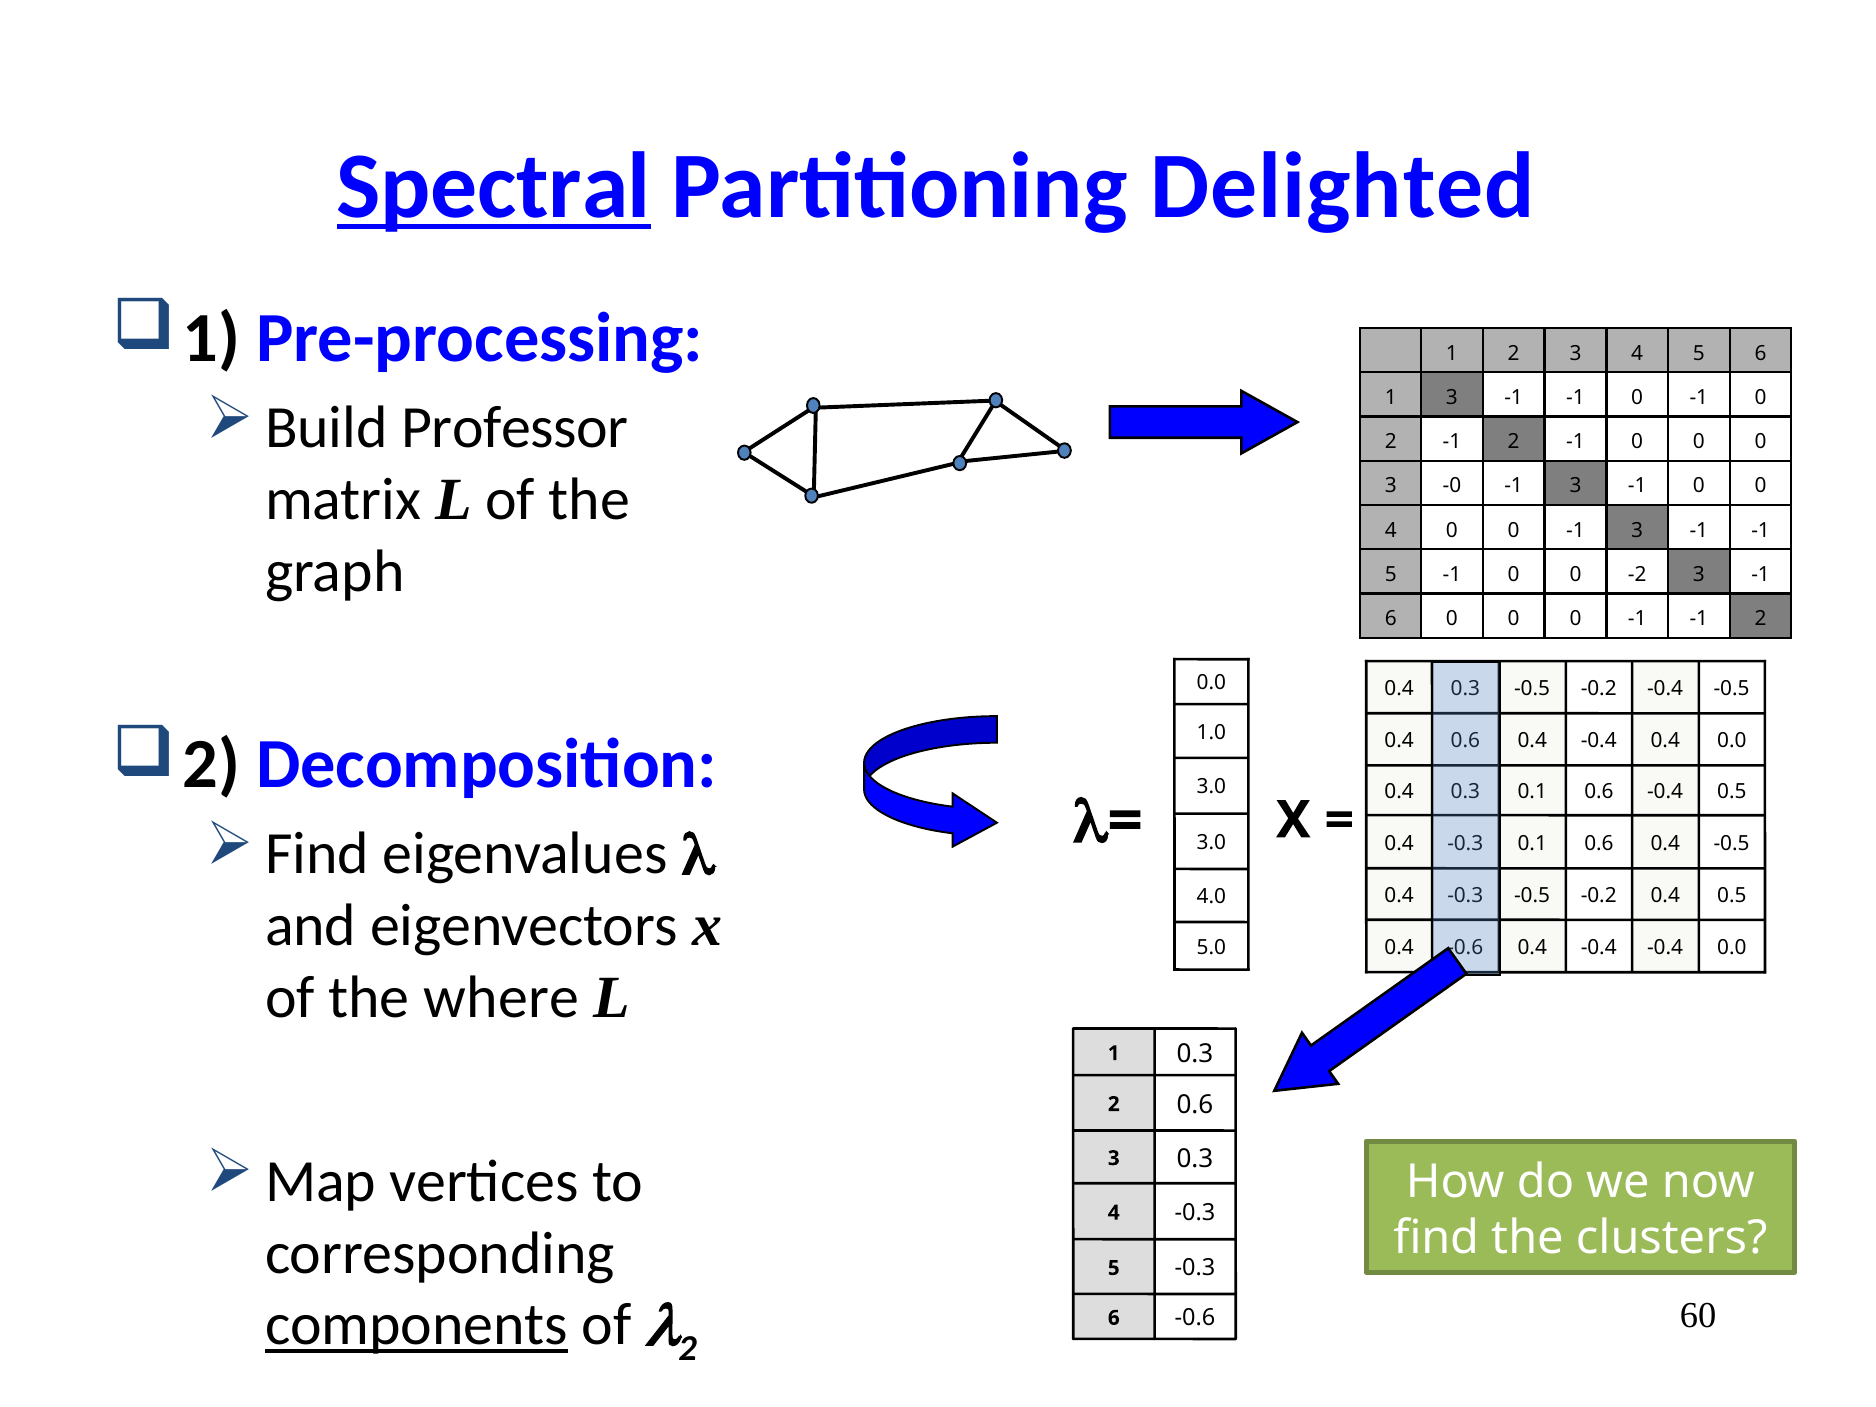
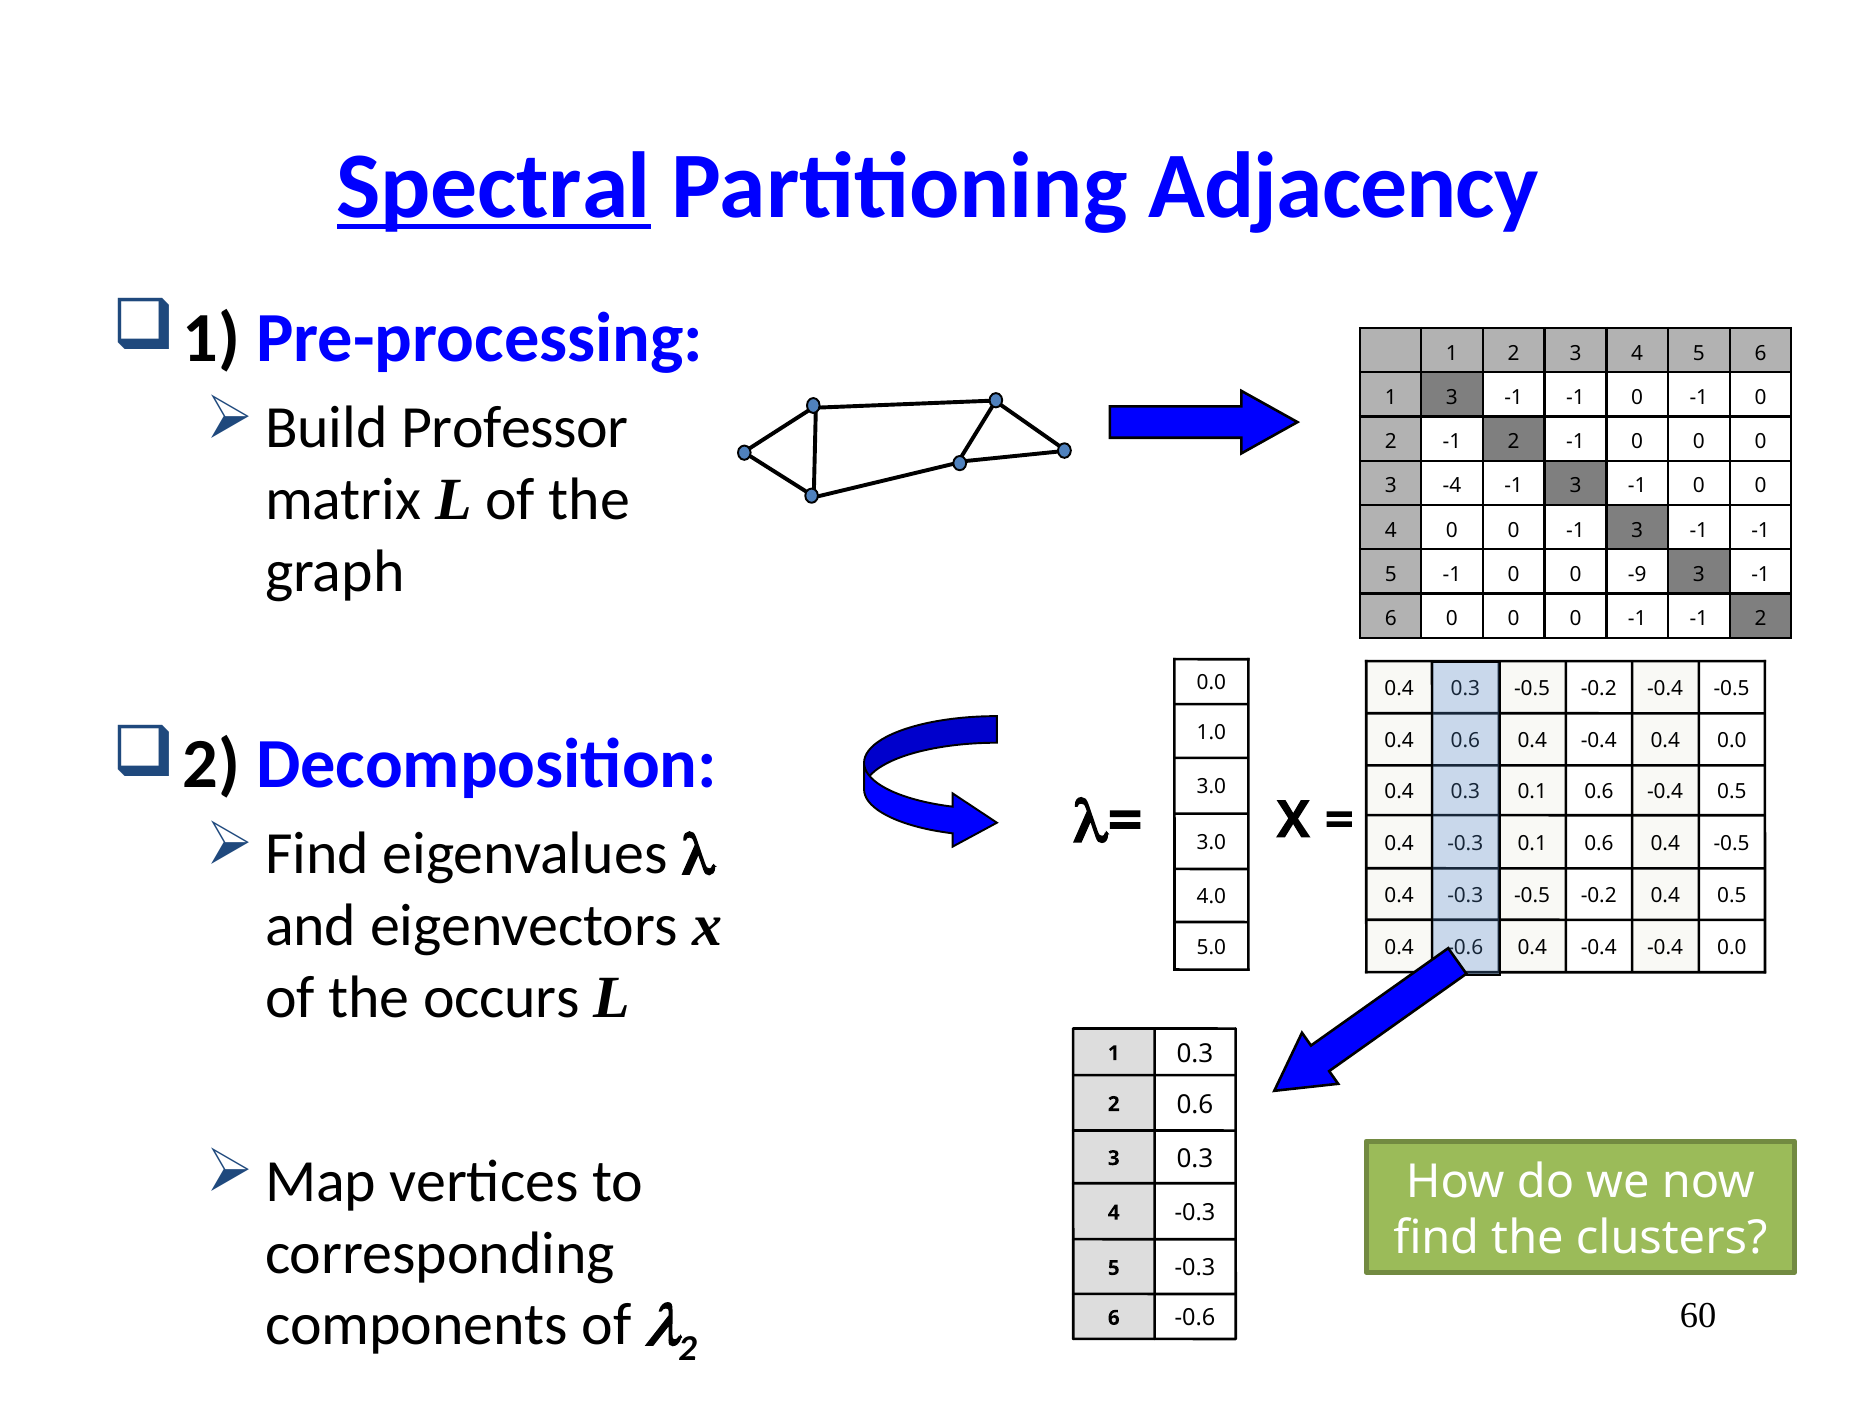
Delighted: Delighted -> Adjacency
-0: -0 -> -4
-2: -2 -> -9
where: where -> occurs
components underline: present -> none
